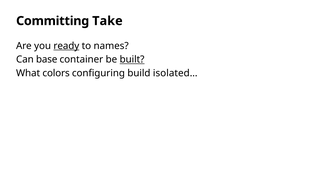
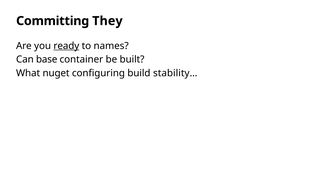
Take: Take -> They
built underline: present -> none
colors: colors -> nuget
isolated…: isolated… -> stability…
